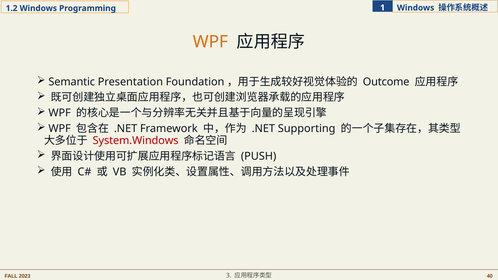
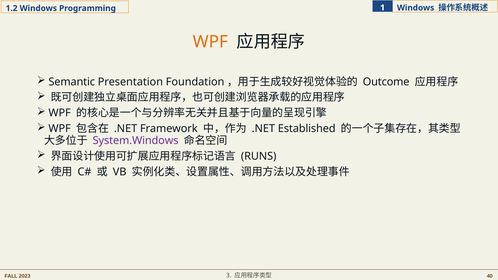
Supporting: Supporting -> Established
System.Windows colour: red -> purple
PUSH: PUSH -> RUNS
